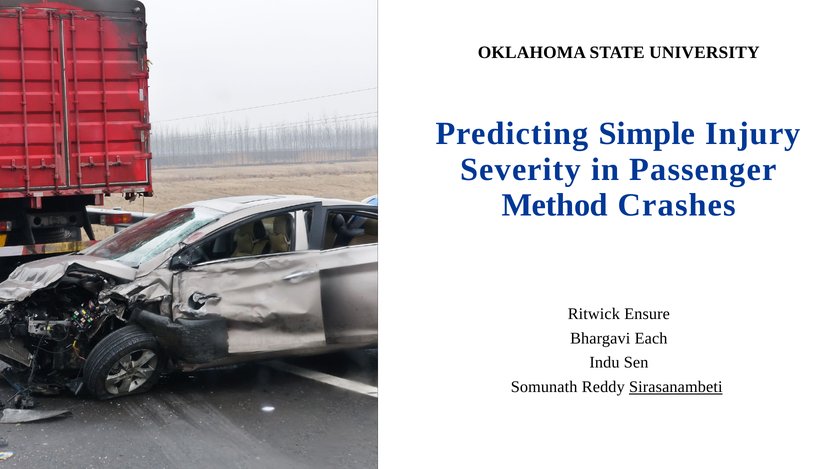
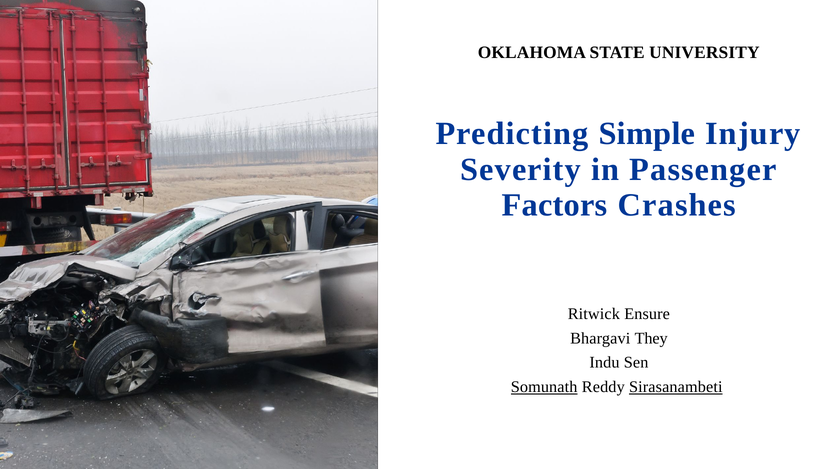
Method: Method -> Factors
Each: Each -> They
Somunath underline: none -> present
